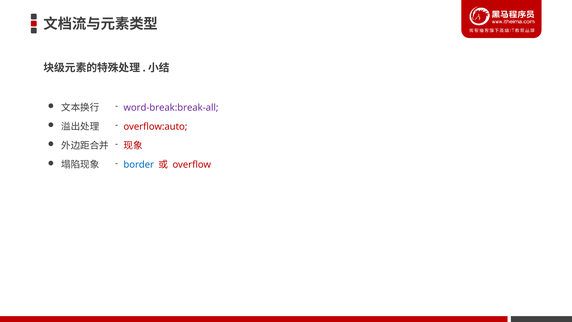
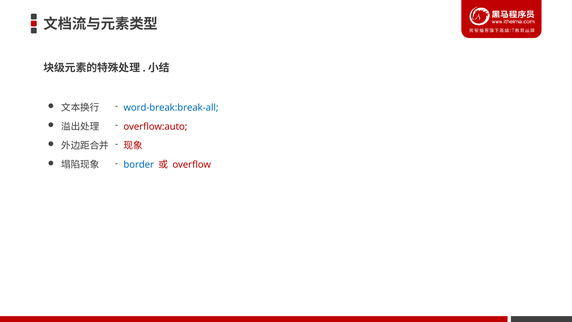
word-break:break-all colour: purple -> blue
